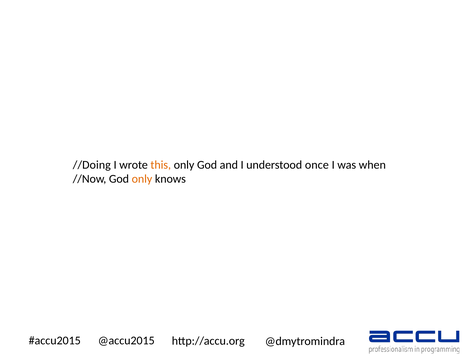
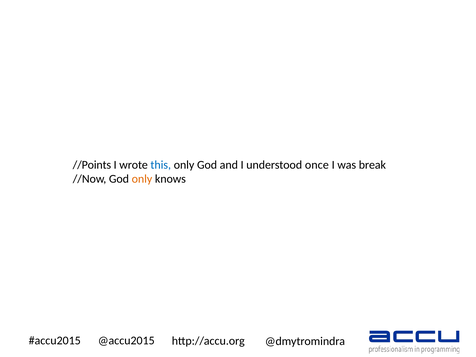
//Doing: //Doing -> //Points
this colour: orange -> blue
when: when -> break
